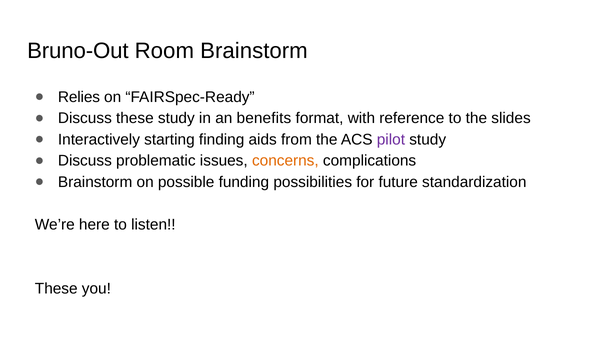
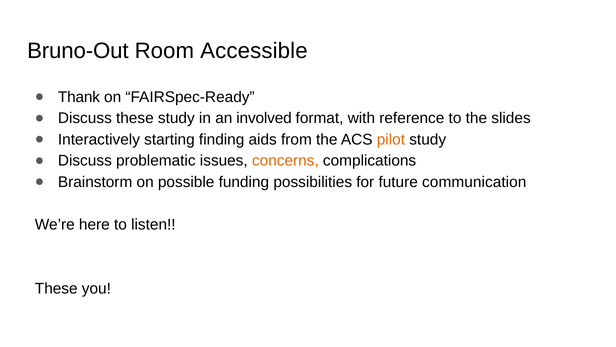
Room Brainstorm: Brainstorm -> Accessible
Relies: Relies -> Thank
benefits: benefits -> involved
pilot colour: purple -> orange
standardization: standardization -> communication
